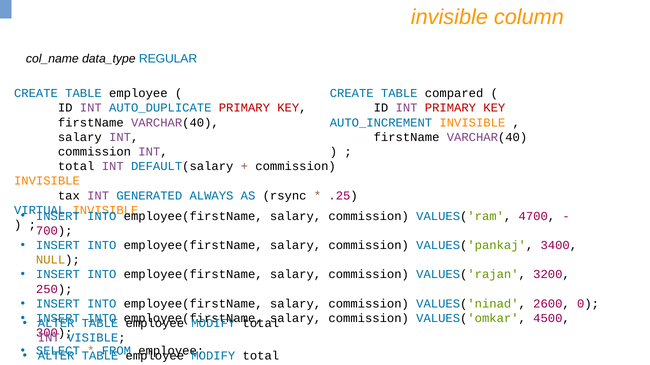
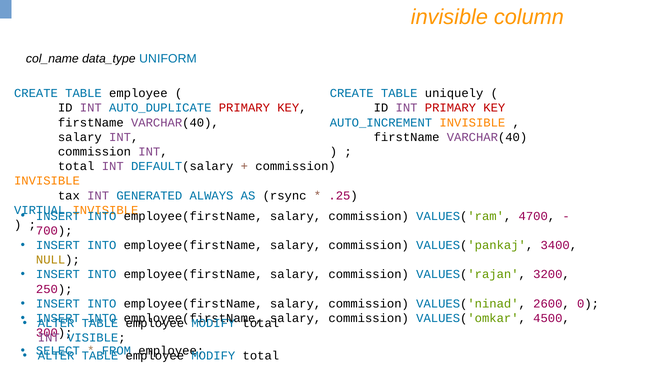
REGULAR: REGULAR -> UNIFORM
compared: compared -> uniquely
